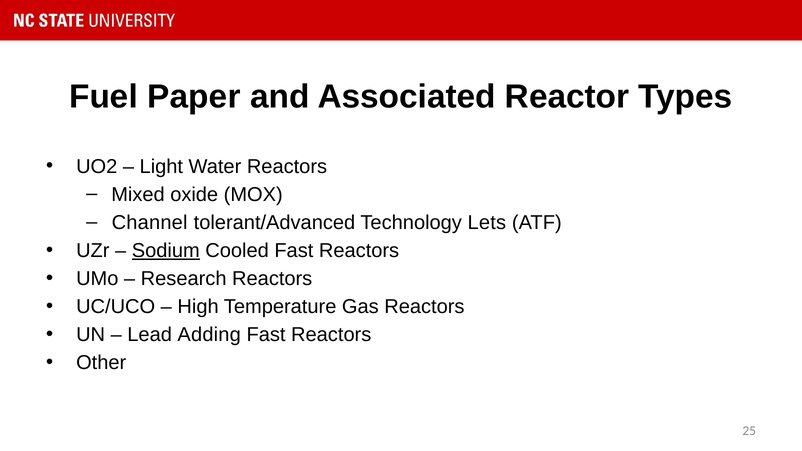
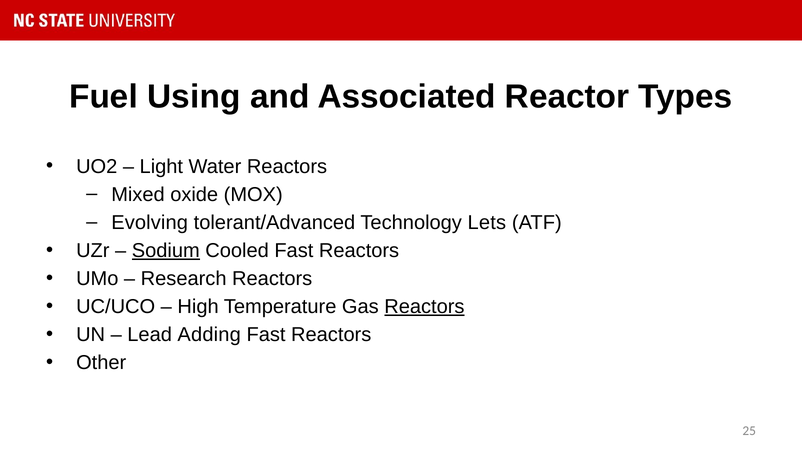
Paper: Paper -> Using
Channel: Channel -> Evolving
Reactors at (424, 307) underline: none -> present
